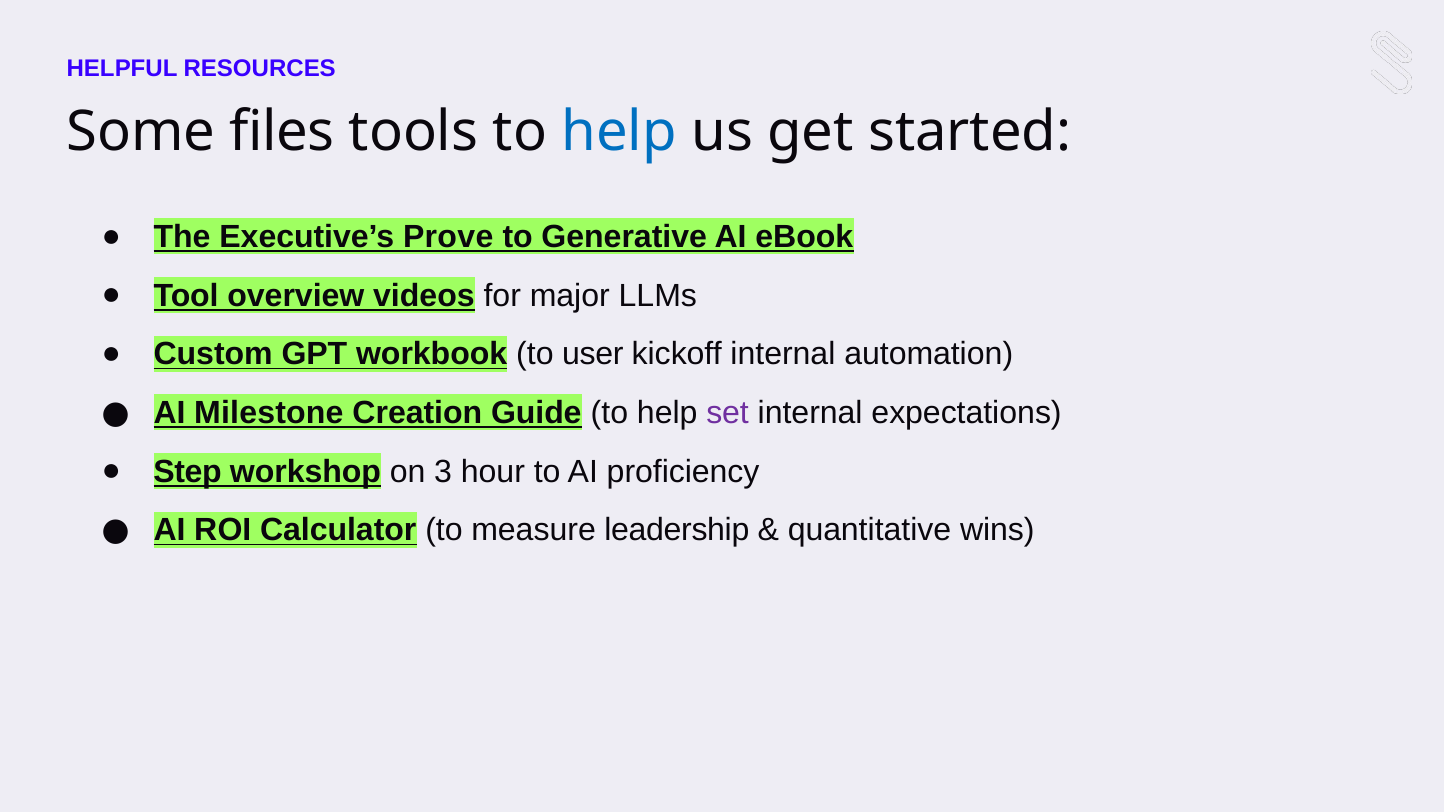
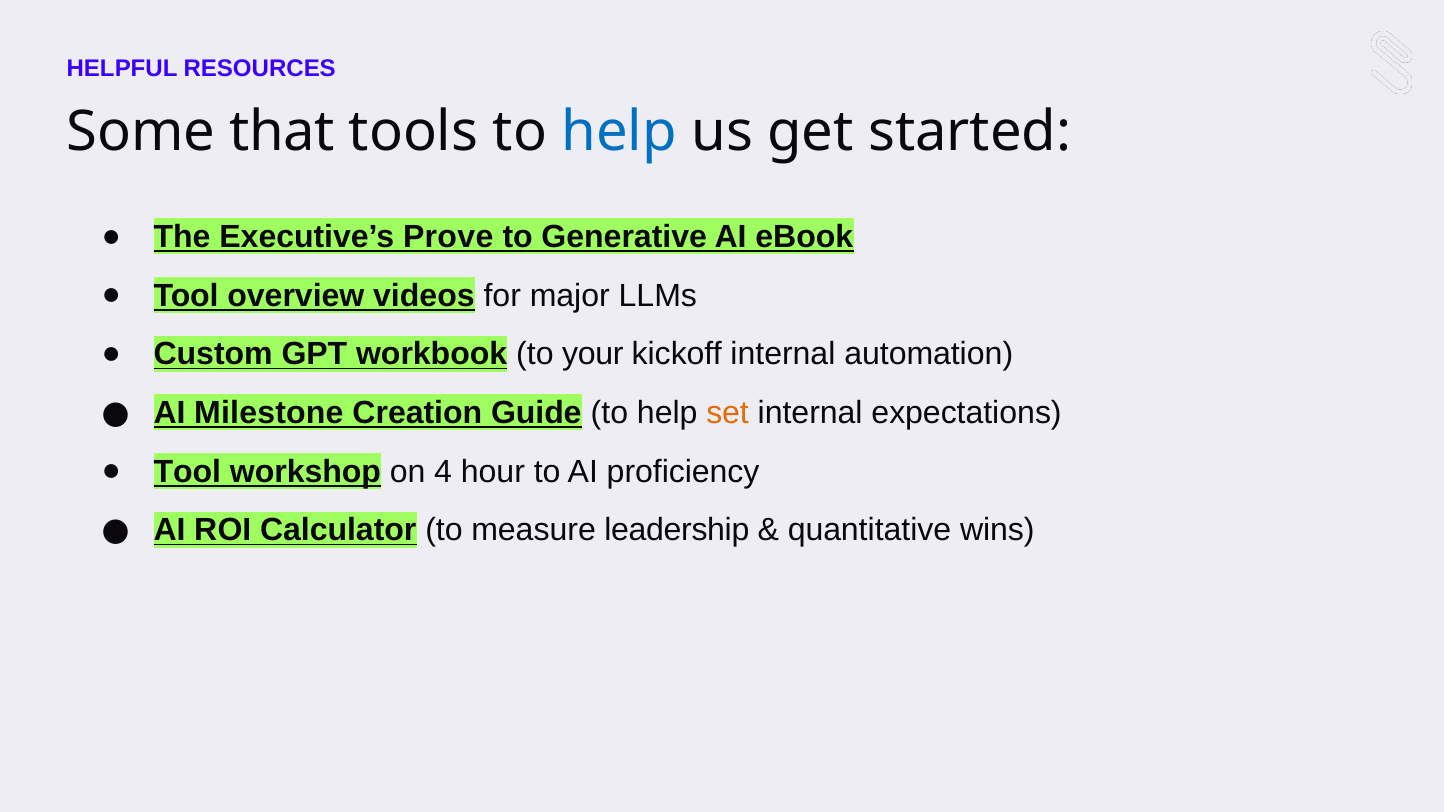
files: files -> that
user: user -> your
set colour: purple -> orange
Step at (187, 472): Step -> Tool
3: 3 -> 4
